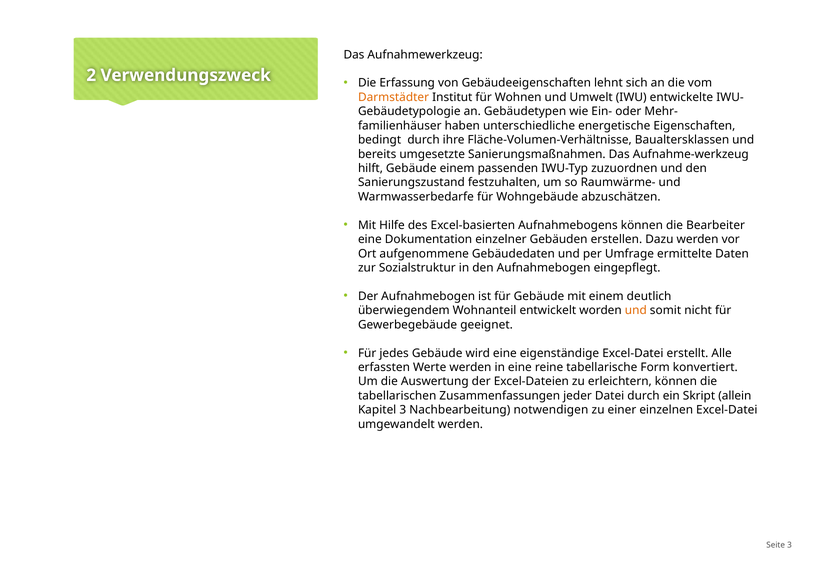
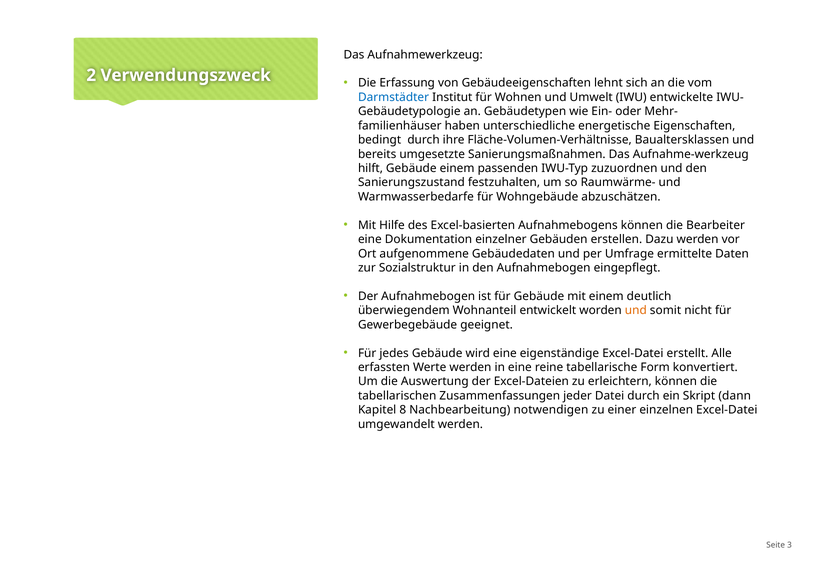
Darmstädter colour: orange -> blue
allein: allein -> dann
Kapitel 3: 3 -> 8
